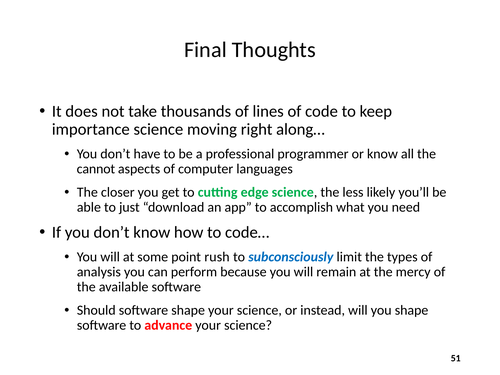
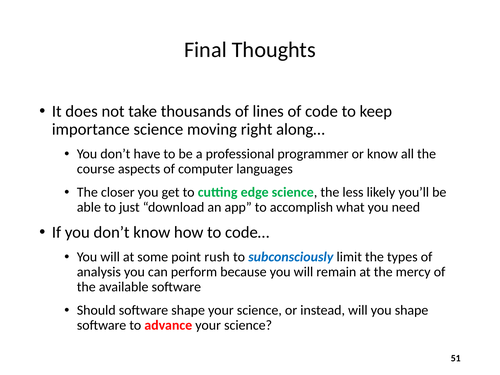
cannot: cannot -> course
